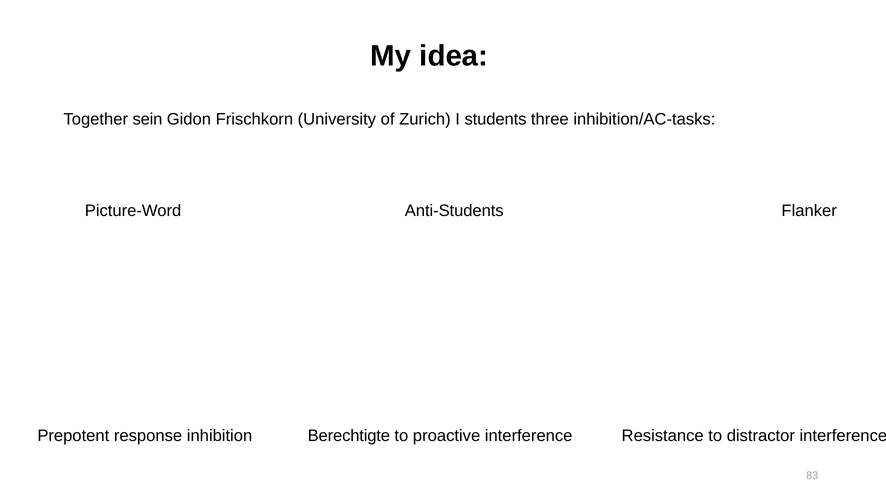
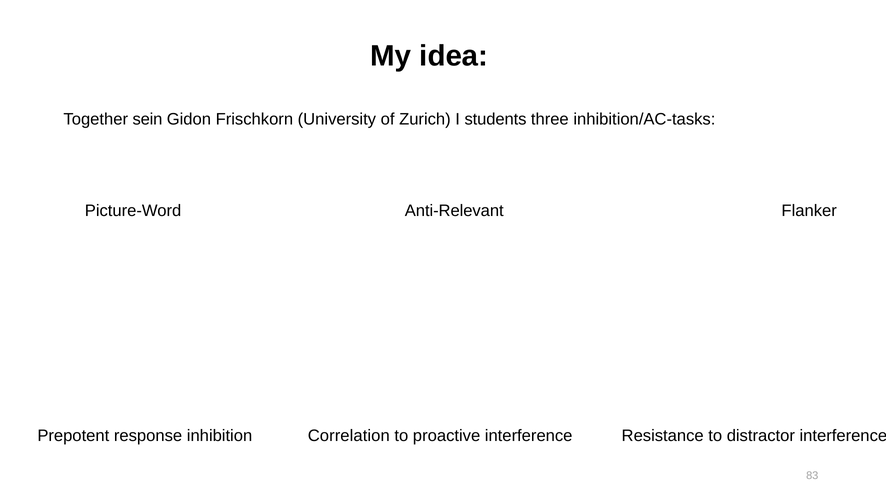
Anti-Students: Anti-Students -> Anti-Relevant
Berechtigte: Berechtigte -> Correlation
